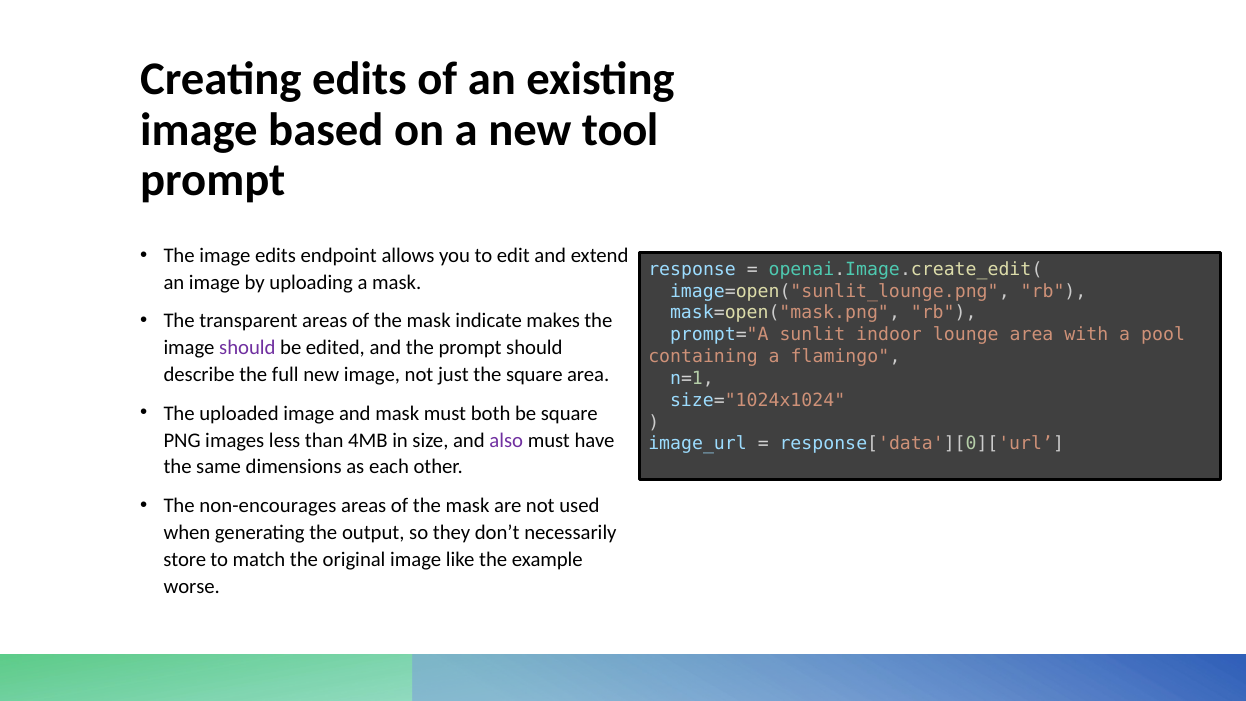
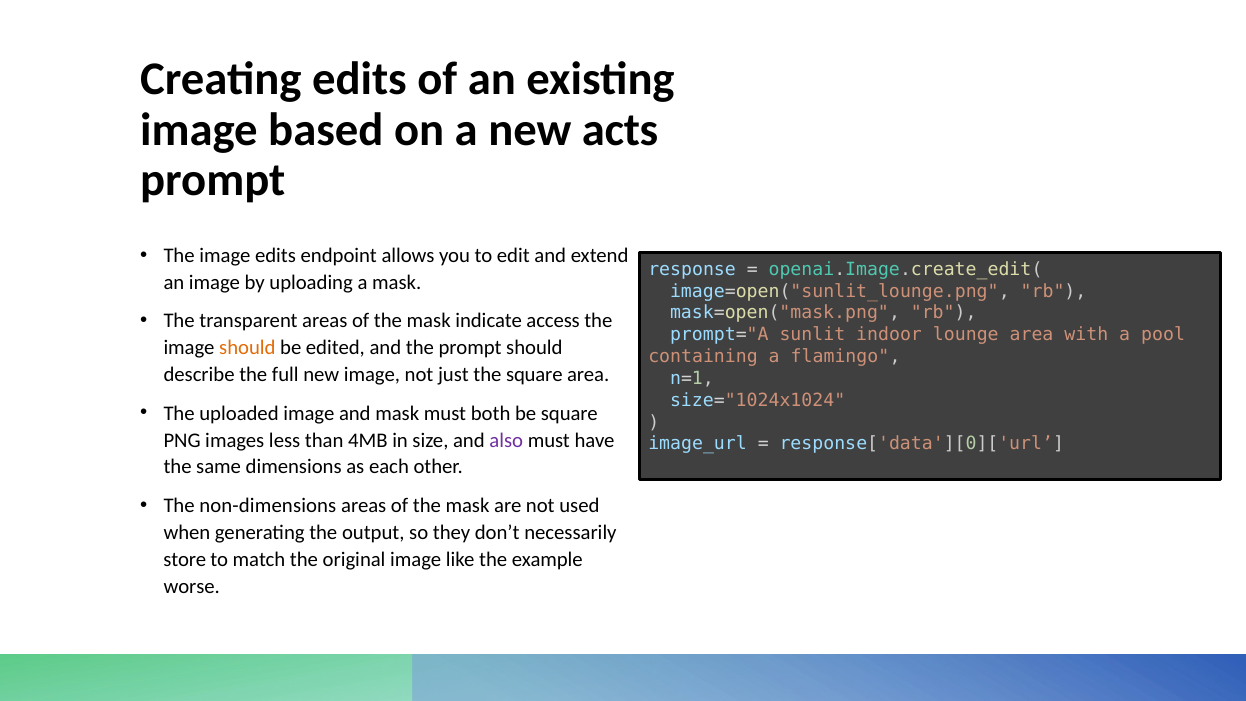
tool: tool -> acts
makes: makes -> access
should at (247, 348) colour: purple -> orange
non-encourages: non-encourages -> non-dimensions
